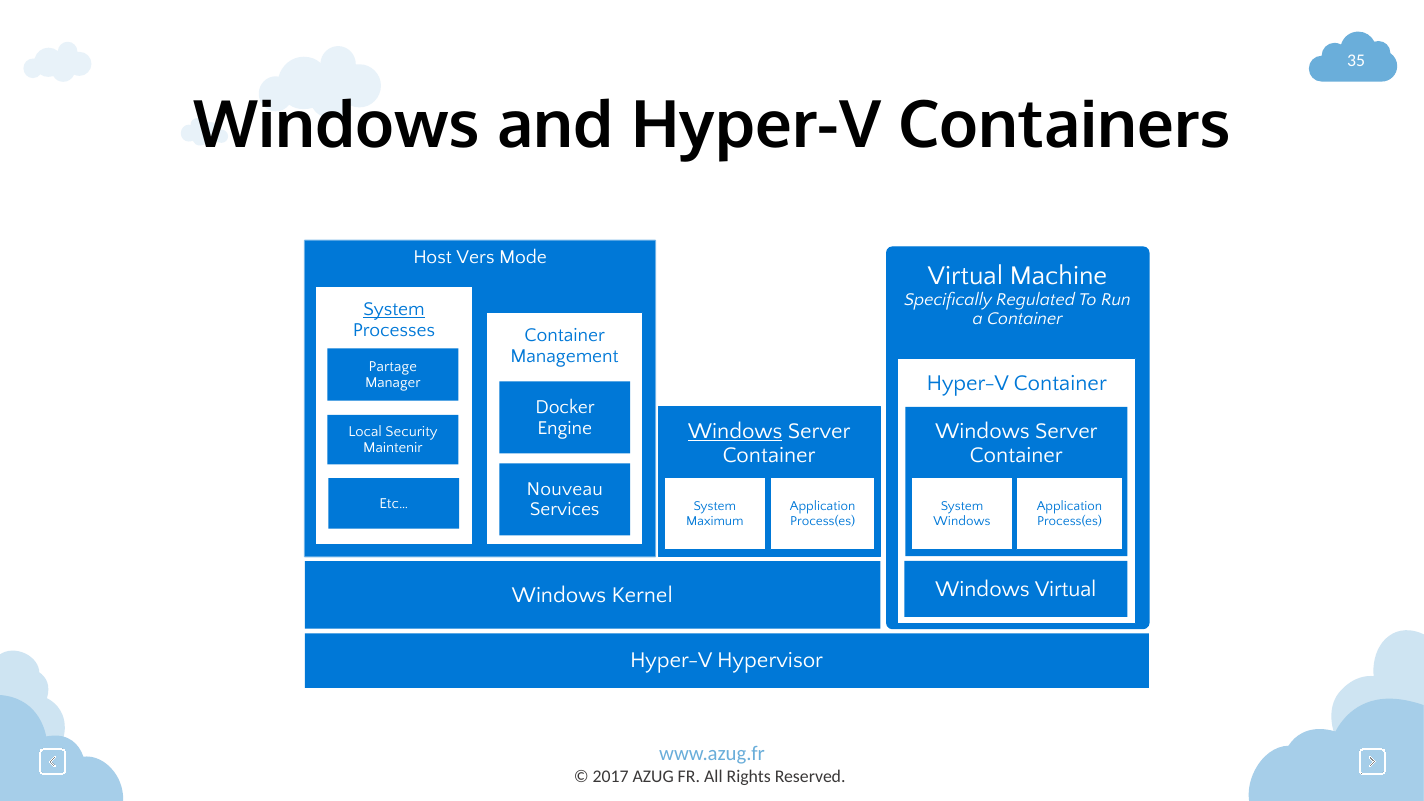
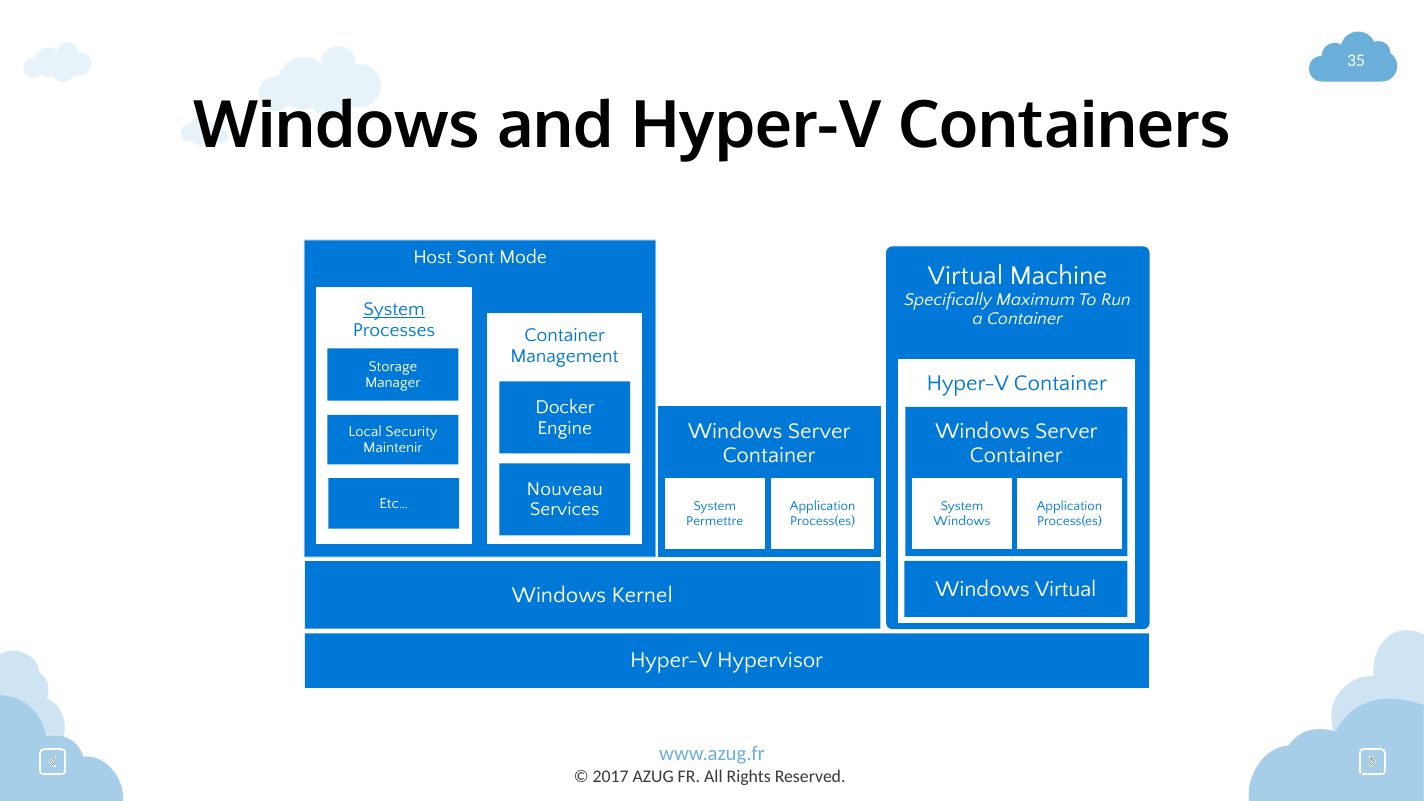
Vers: Vers -> Sont
Regulated: Regulated -> Maximum
Partage: Partage -> Storage
Windows at (735, 431) underline: present -> none
Maximum: Maximum -> Permettre
